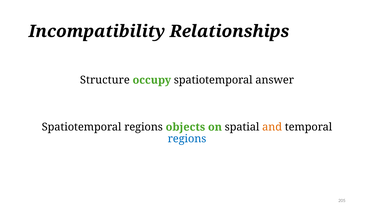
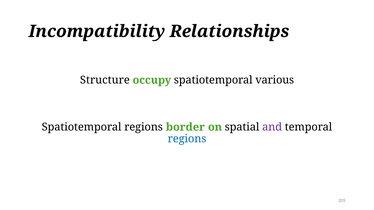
answer: answer -> various
objects: objects -> border
and colour: orange -> purple
